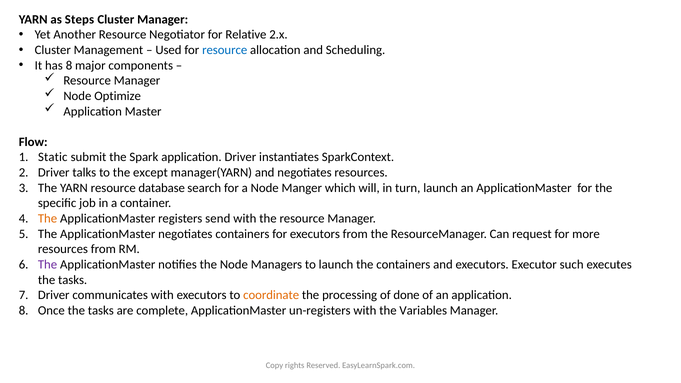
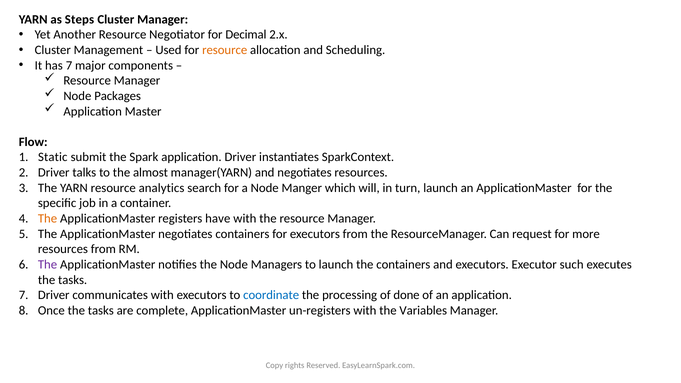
Relative: Relative -> Decimal
resource at (225, 50) colour: blue -> orange
has 8: 8 -> 7
Optimize: Optimize -> Packages
except: except -> almost
database: database -> analytics
send: send -> have
coordinate colour: orange -> blue
